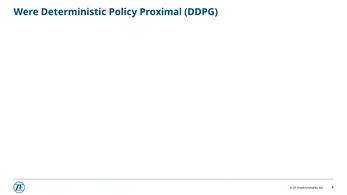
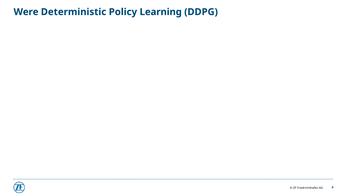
Proximal: Proximal -> Learning
